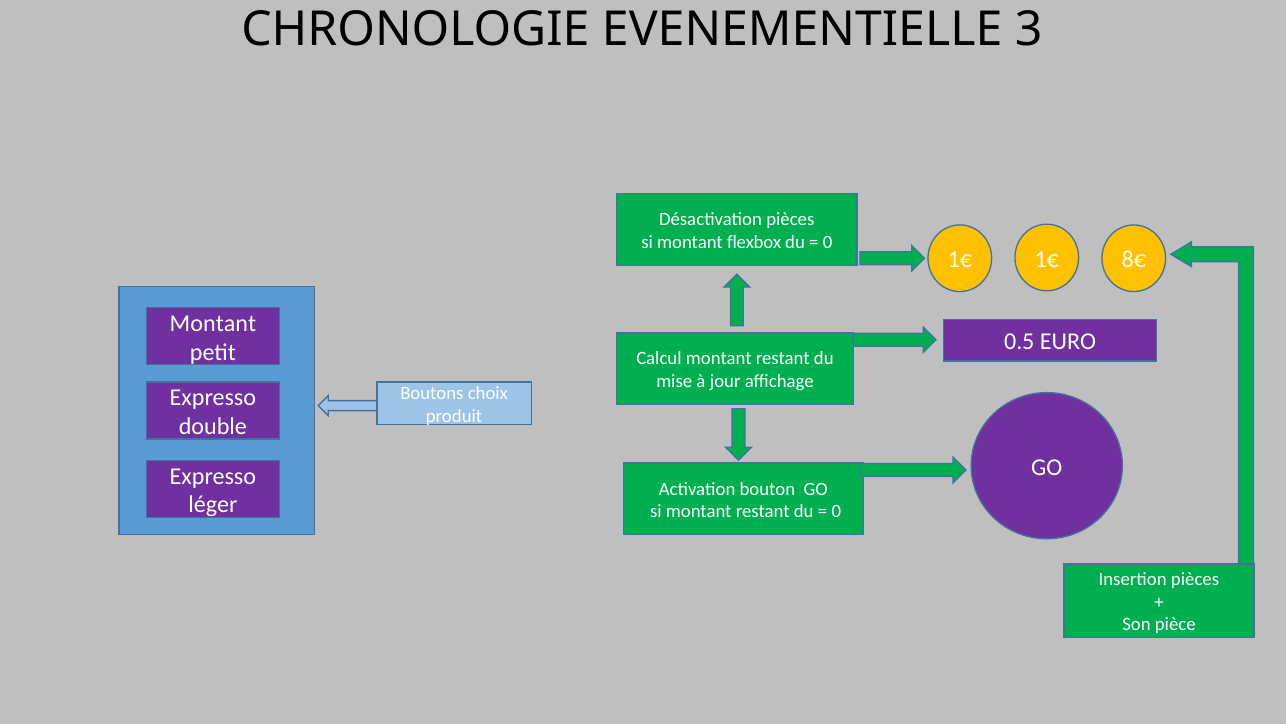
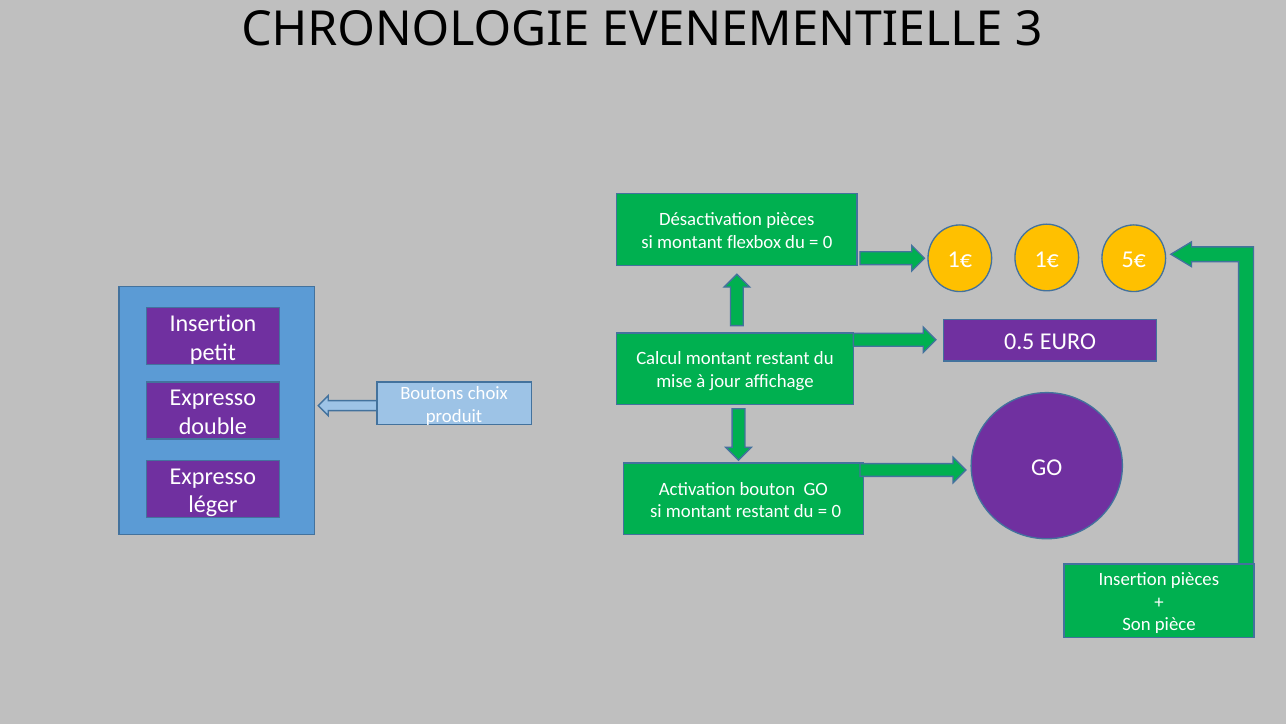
8€: 8€ -> 5€
Montant at (213, 323): Montant -> Insertion
